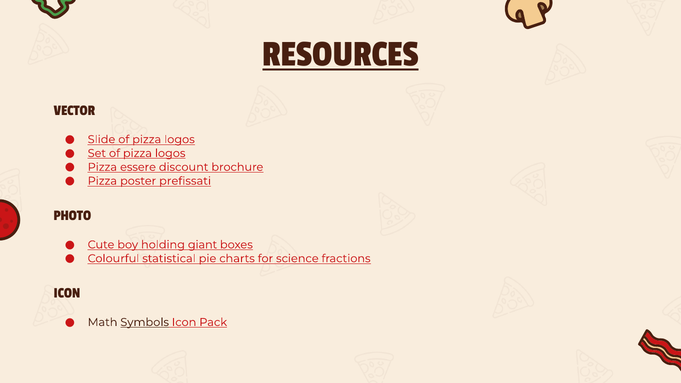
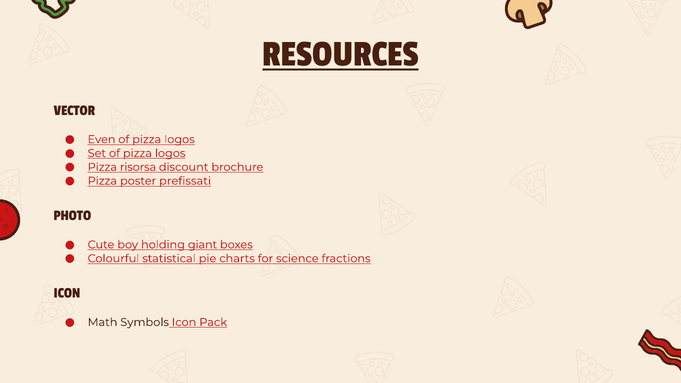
Slide: Slide -> Even
essere: essere -> risorsa
Symbols underline: present -> none
